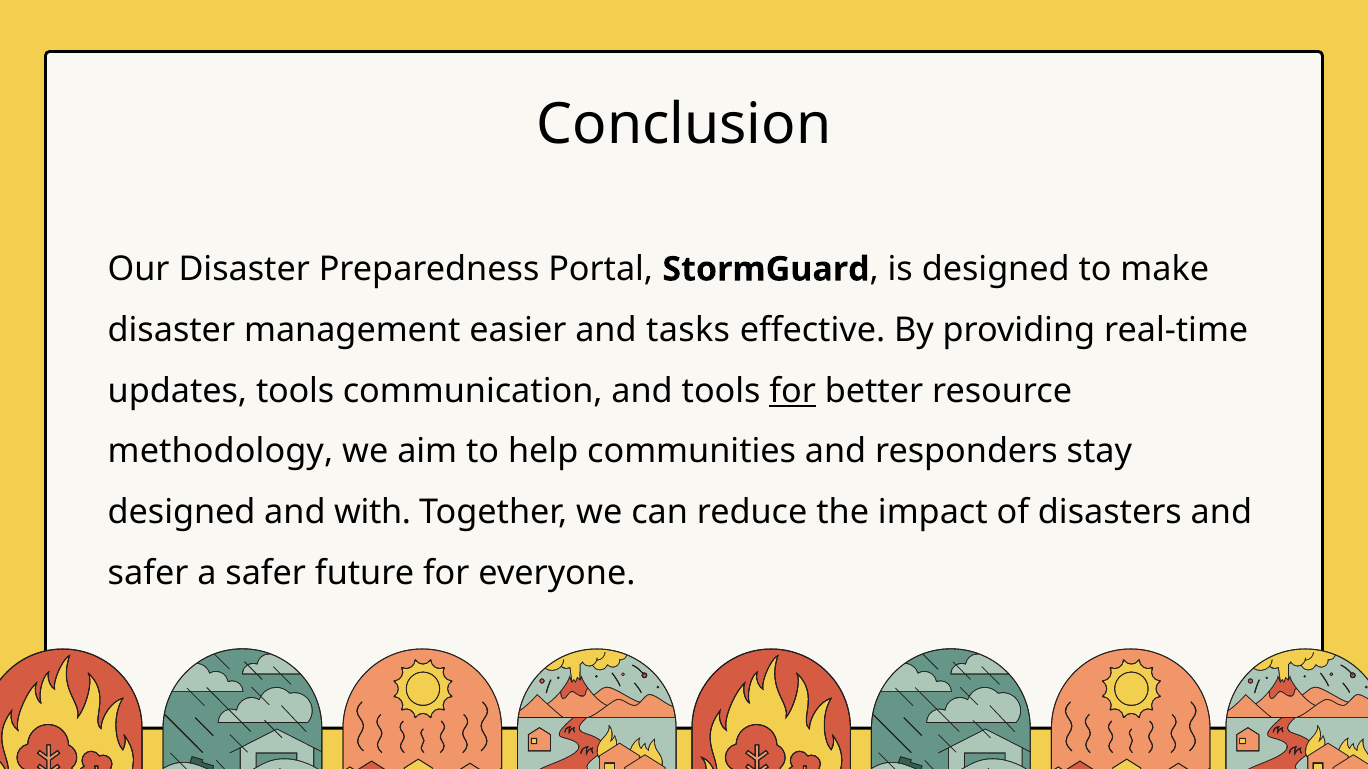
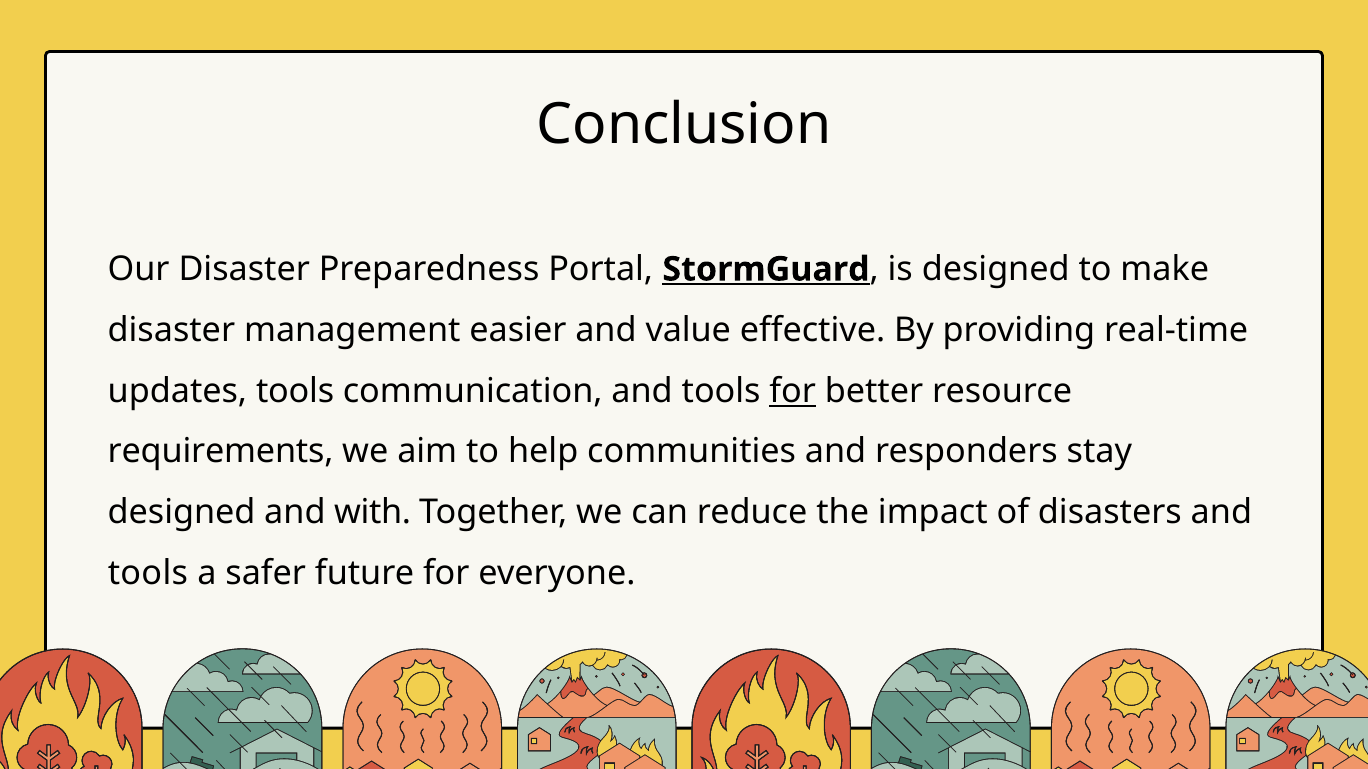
StormGuard underline: none -> present
tasks: tasks -> value
methodology: methodology -> requirements
safer at (148, 574): safer -> tools
